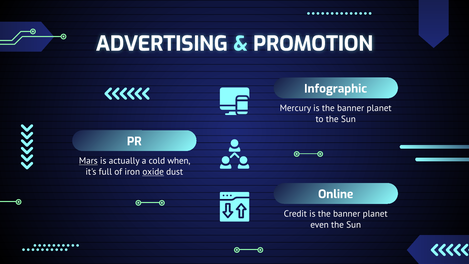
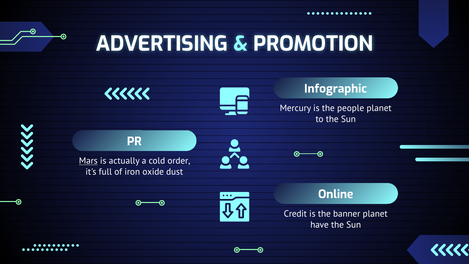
Mercury is the banner: banner -> people
when: when -> order
oxide underline: present -> none
even: even -> have
